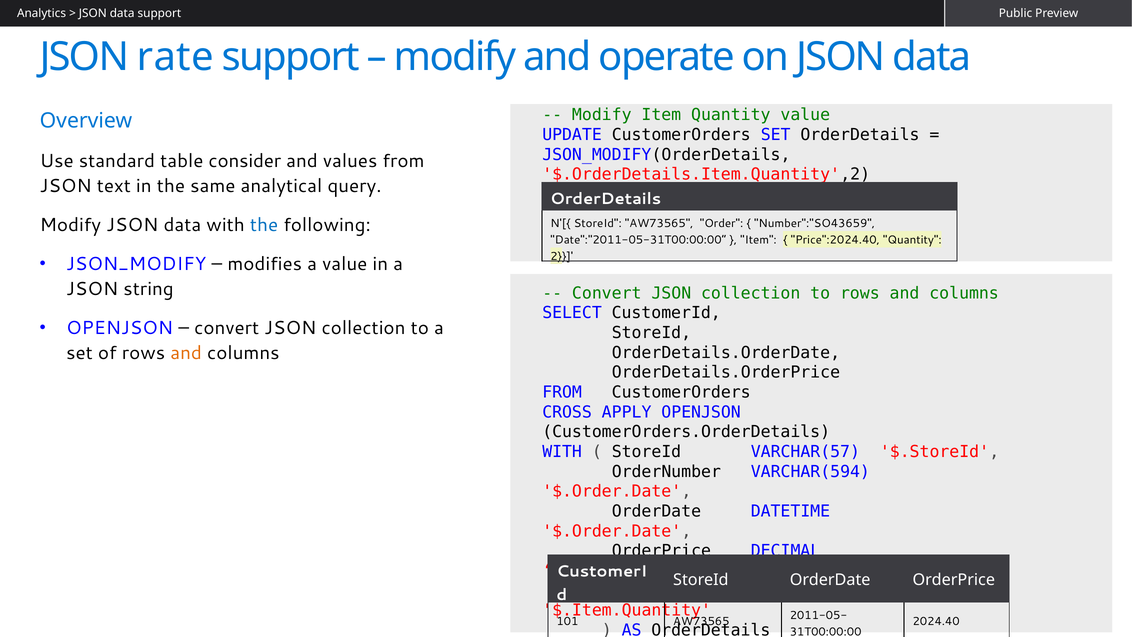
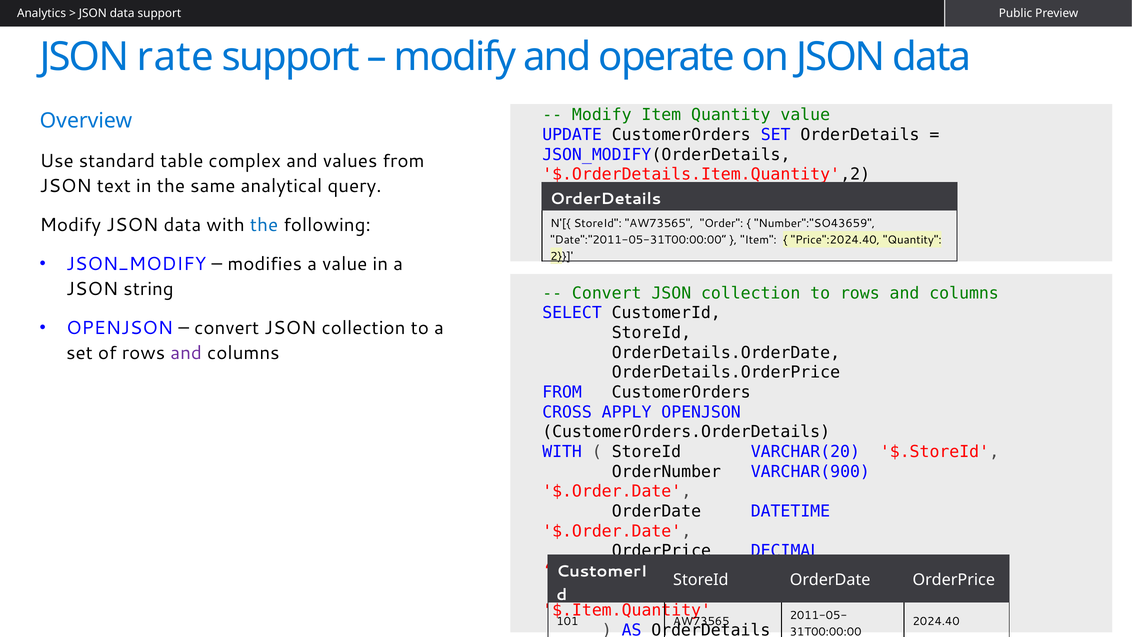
consider: consider -> complex
and at (186, 353) colour: orange -> purple
VARCHAR(57: VARCHAR(57 -> VARCHAR(20
VARCHAR(594: VARCHAR(594 -> VARCHAR(900
